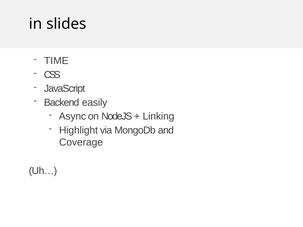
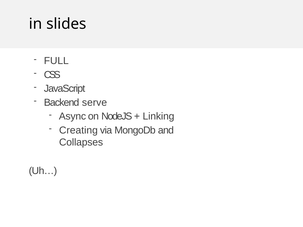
TIME: TIME -> FULL
easily: easily -> serve
Highlight: Highlight -> Creating
Coverage: Coverage -> Collapses
